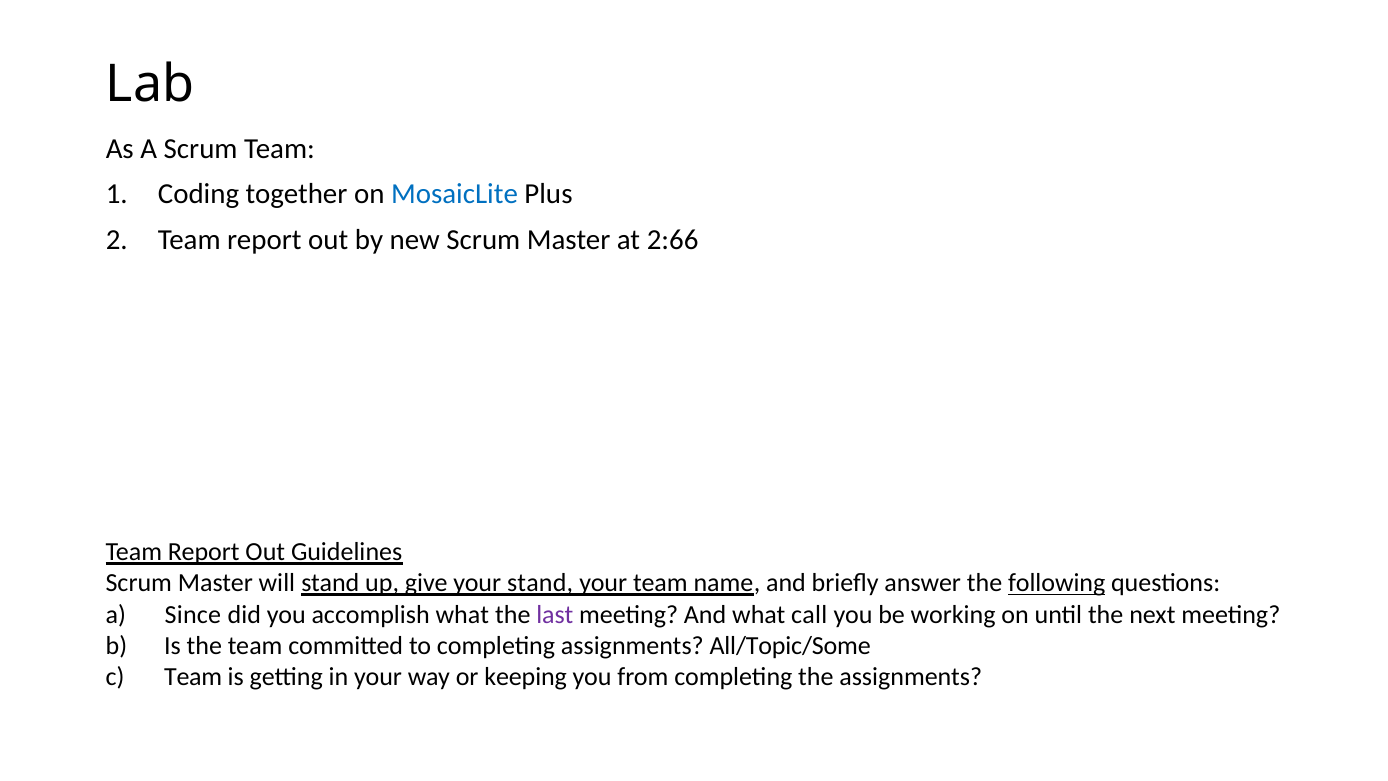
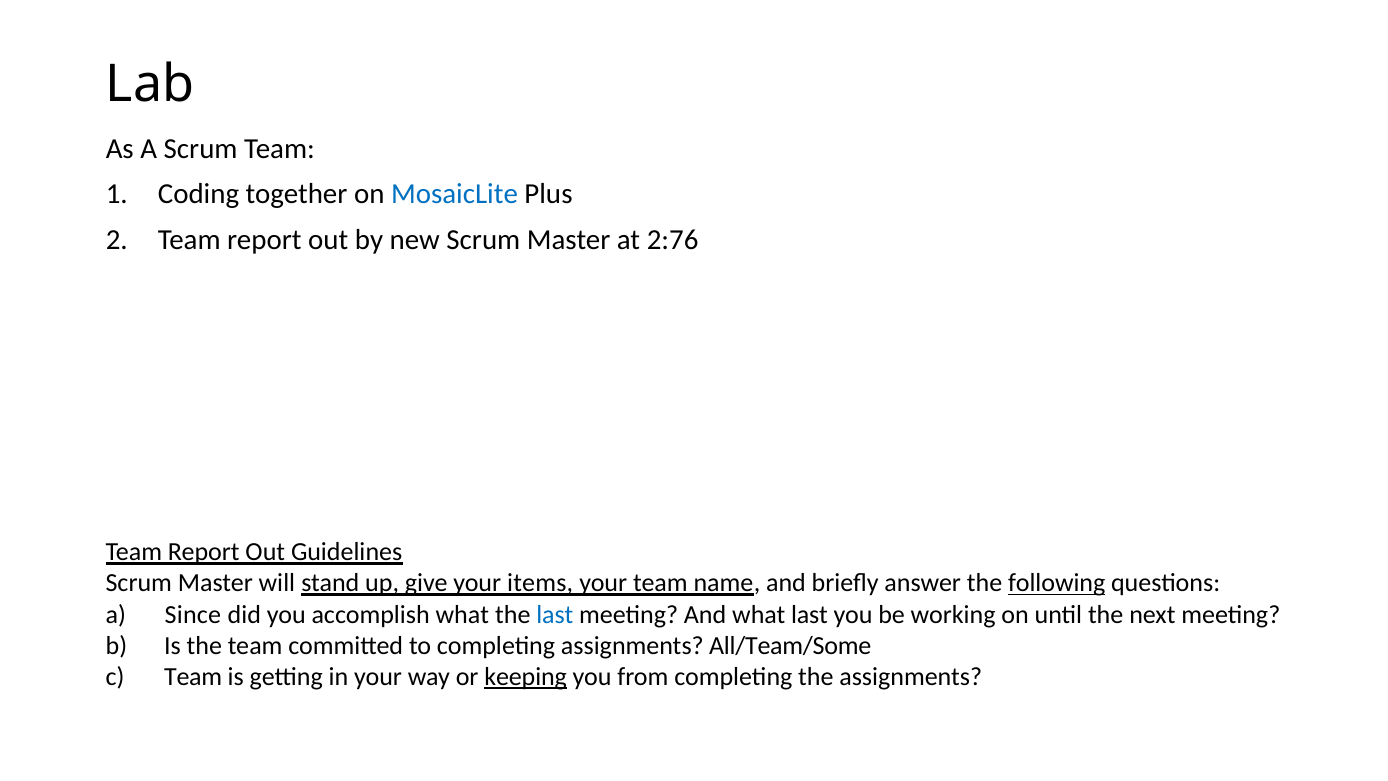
2:66: 2:66 -> 2:76
your stand: stand -> items
last at (555, 614) colour: purple -> blue
what call: call -> last
All/Topic/Some: All/Topic/Some -> All/Team/Some
keeping underline: none -> present
